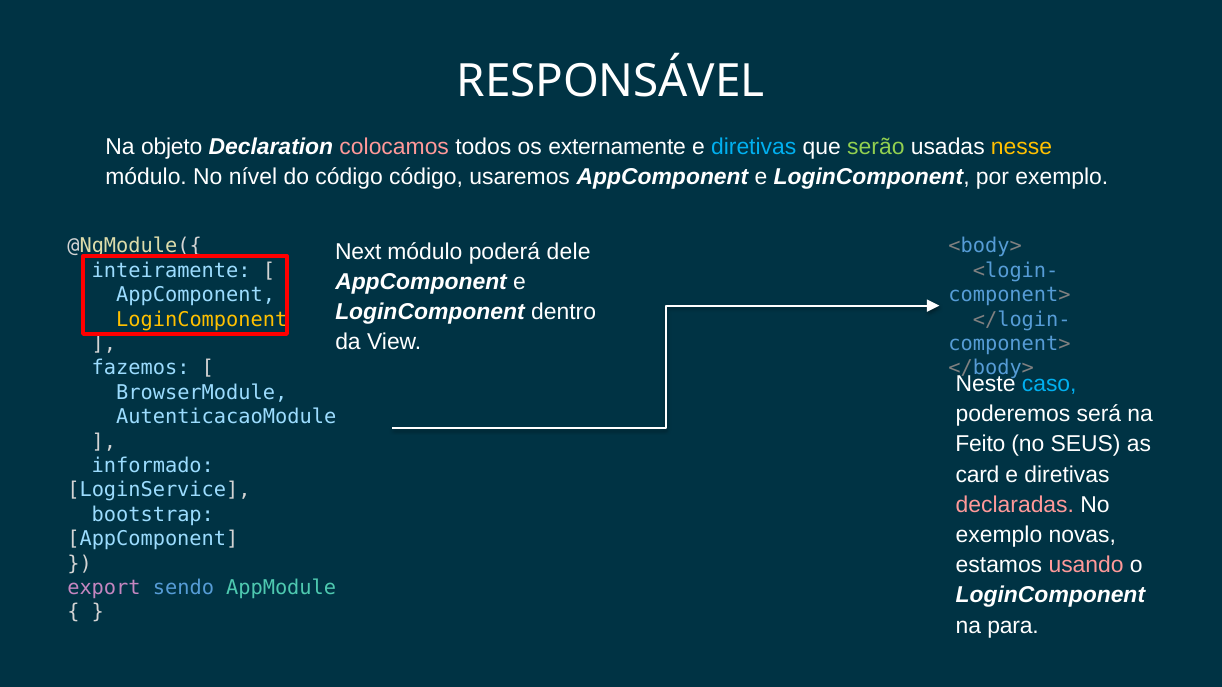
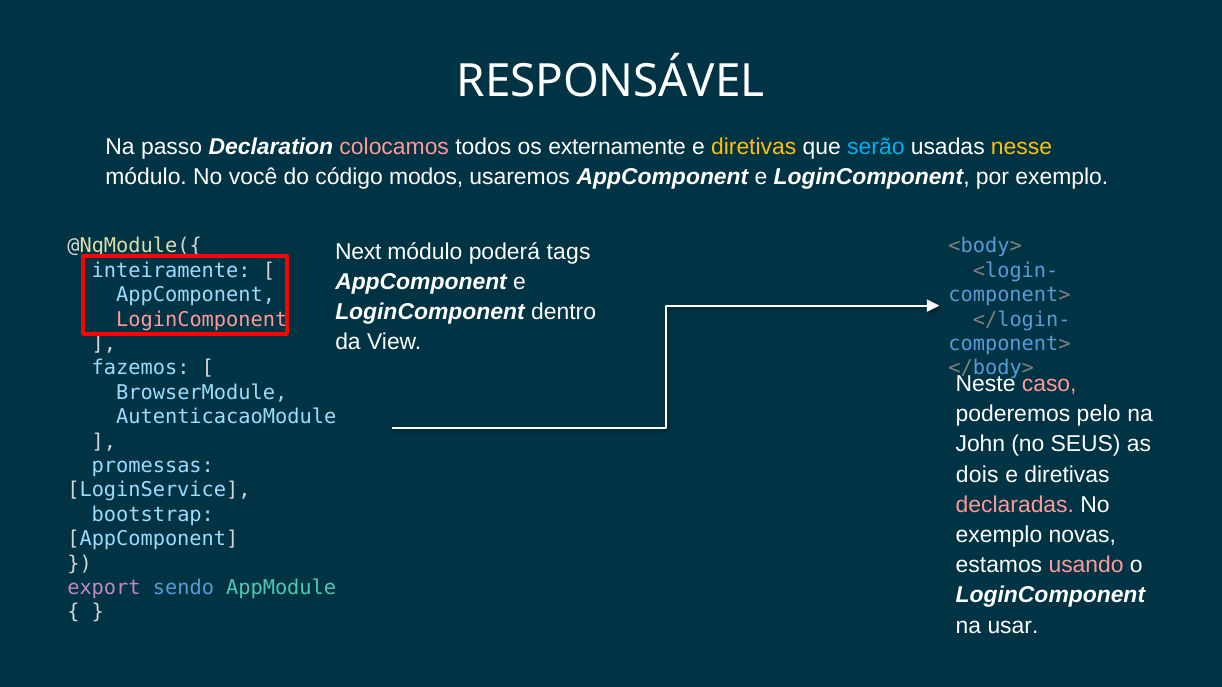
objeto: objeto -> passo
diretivas at (754, 147) colour: light blue -> yellow
serão colour: light green -> light blue
nível: nível -> você
código código: código -> modos
dele: dele -> tags
LoginComponent at (202, 319) colour: yellow -> pink
caso colour: light blue -> pink
será: será -> pelo
Feito: Feito -> John
informado: informado -> promessas
card: card -> dois
para: para -> usar
